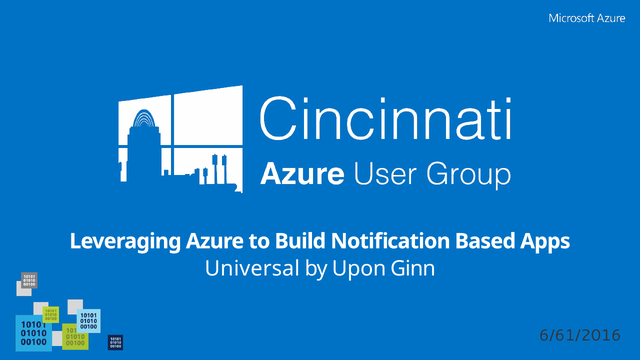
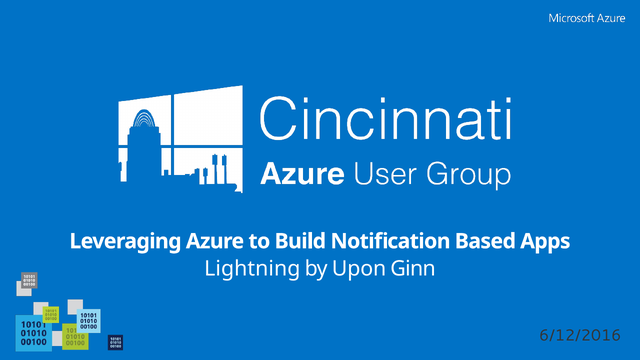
Universal: Universal -> Lightning
6/61/2016: 6/61/2016 -> 6/12/2016
